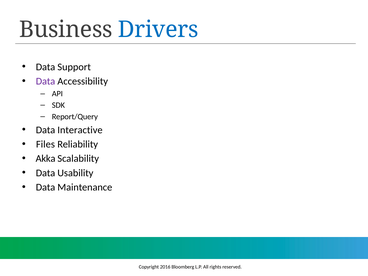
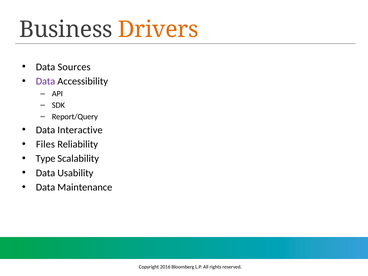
Drivers colour: blue -> orange
Support: Support -> Sources
Akka: Akka -> Type
